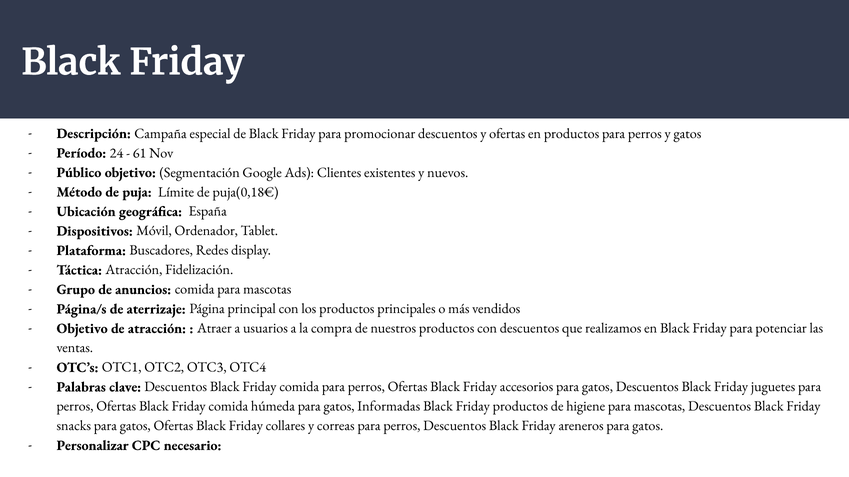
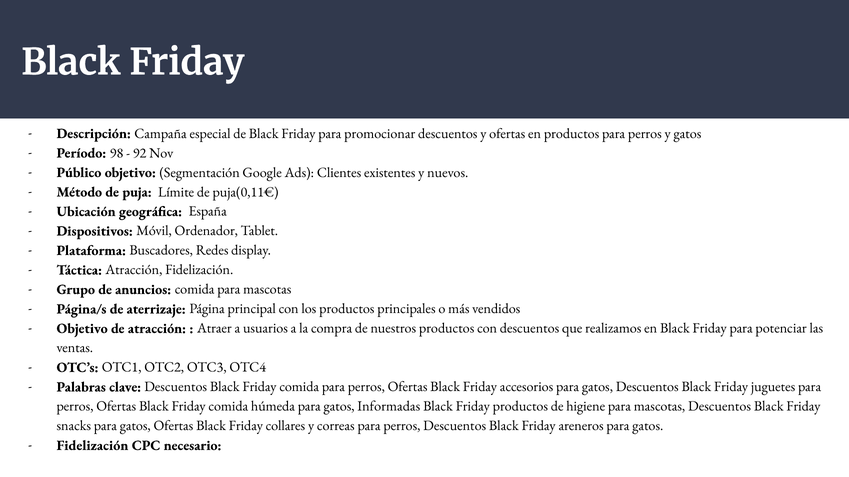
24: 24 -> 98
61: 61 -> 92
puja(0,18€: puja(0,18€ -> puja(0,11€
Personalizar at (93, 446): Personalizar -> Fidelización
